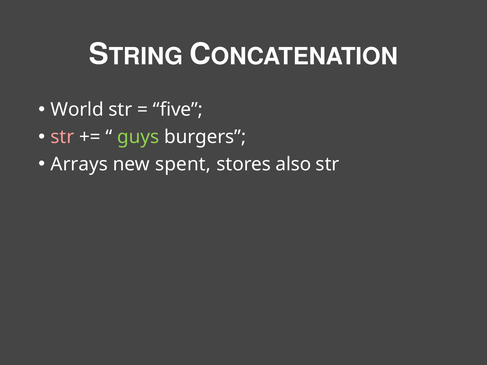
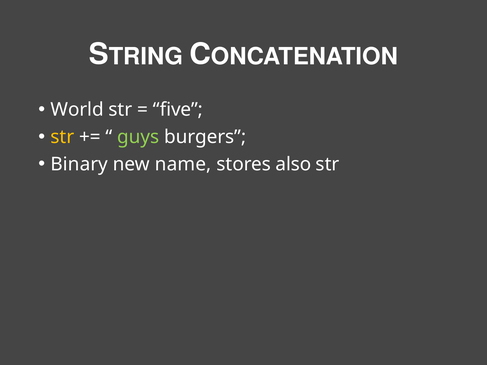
str at (62, 137) colour: pink -> yellow
Arrays: Arrays -> Binary
spent: spent -> name
